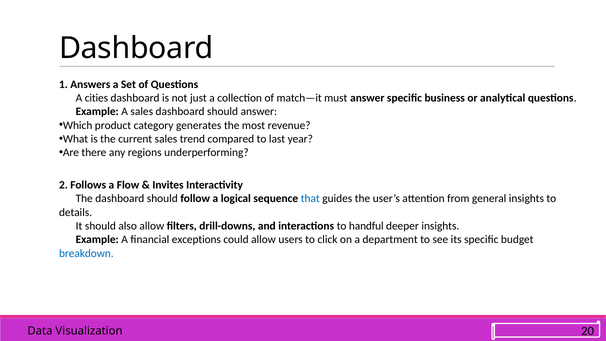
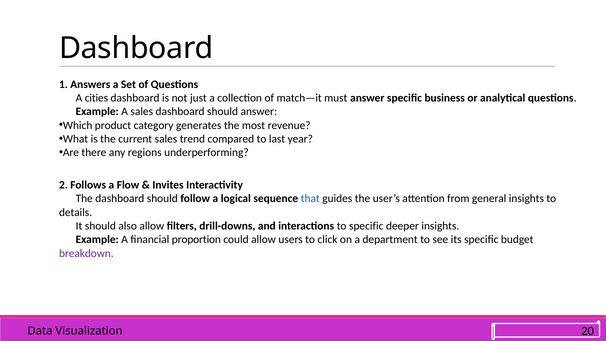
to handful: handful -> specific
exceptions: exceptions -> proportion
breakdown colour: blue -> purple
